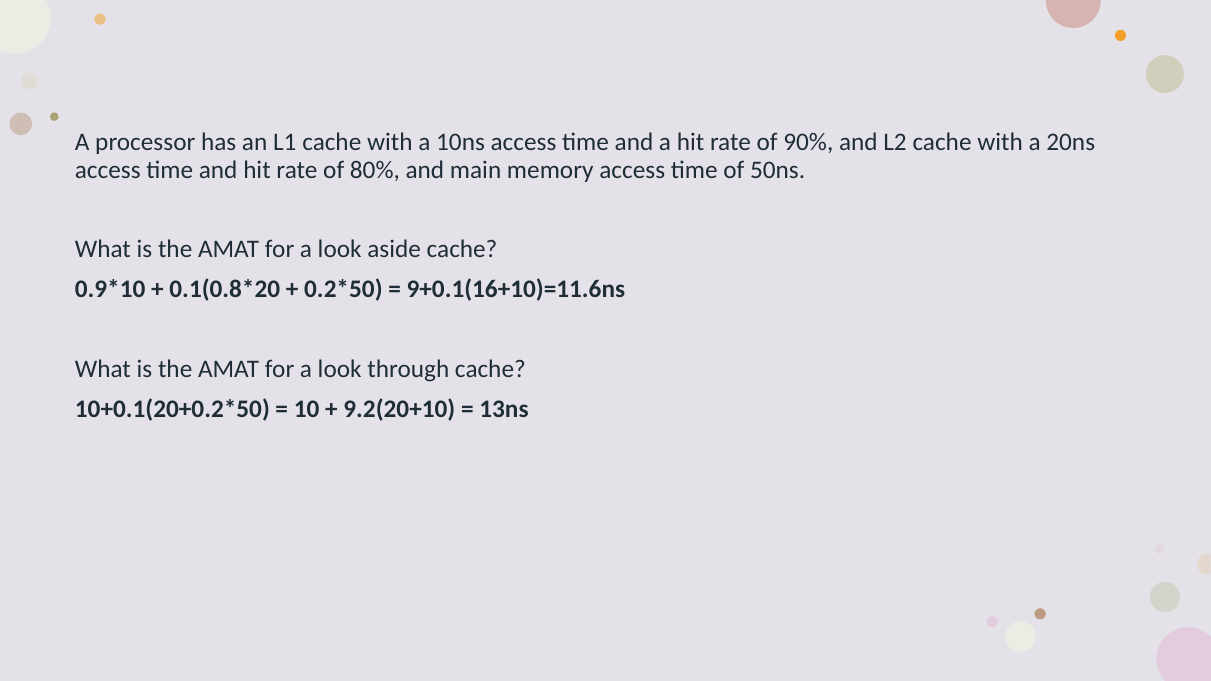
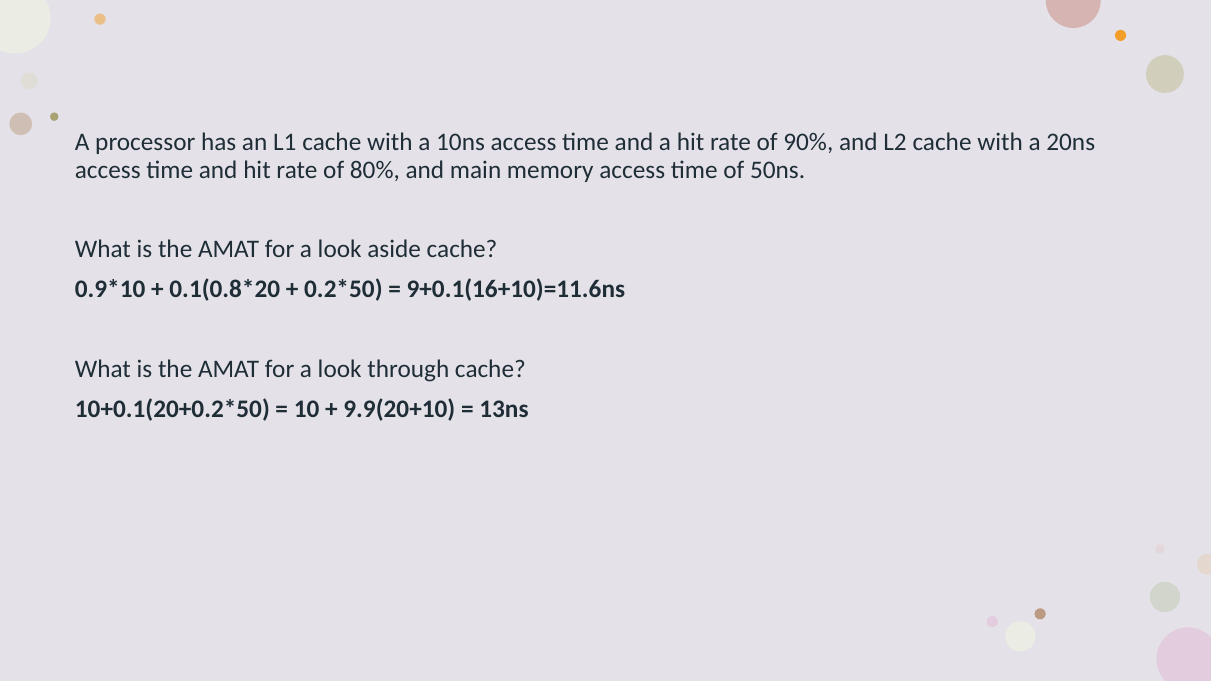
9.2(20+10: 9.2(20+10 -> 9.9(20+10
